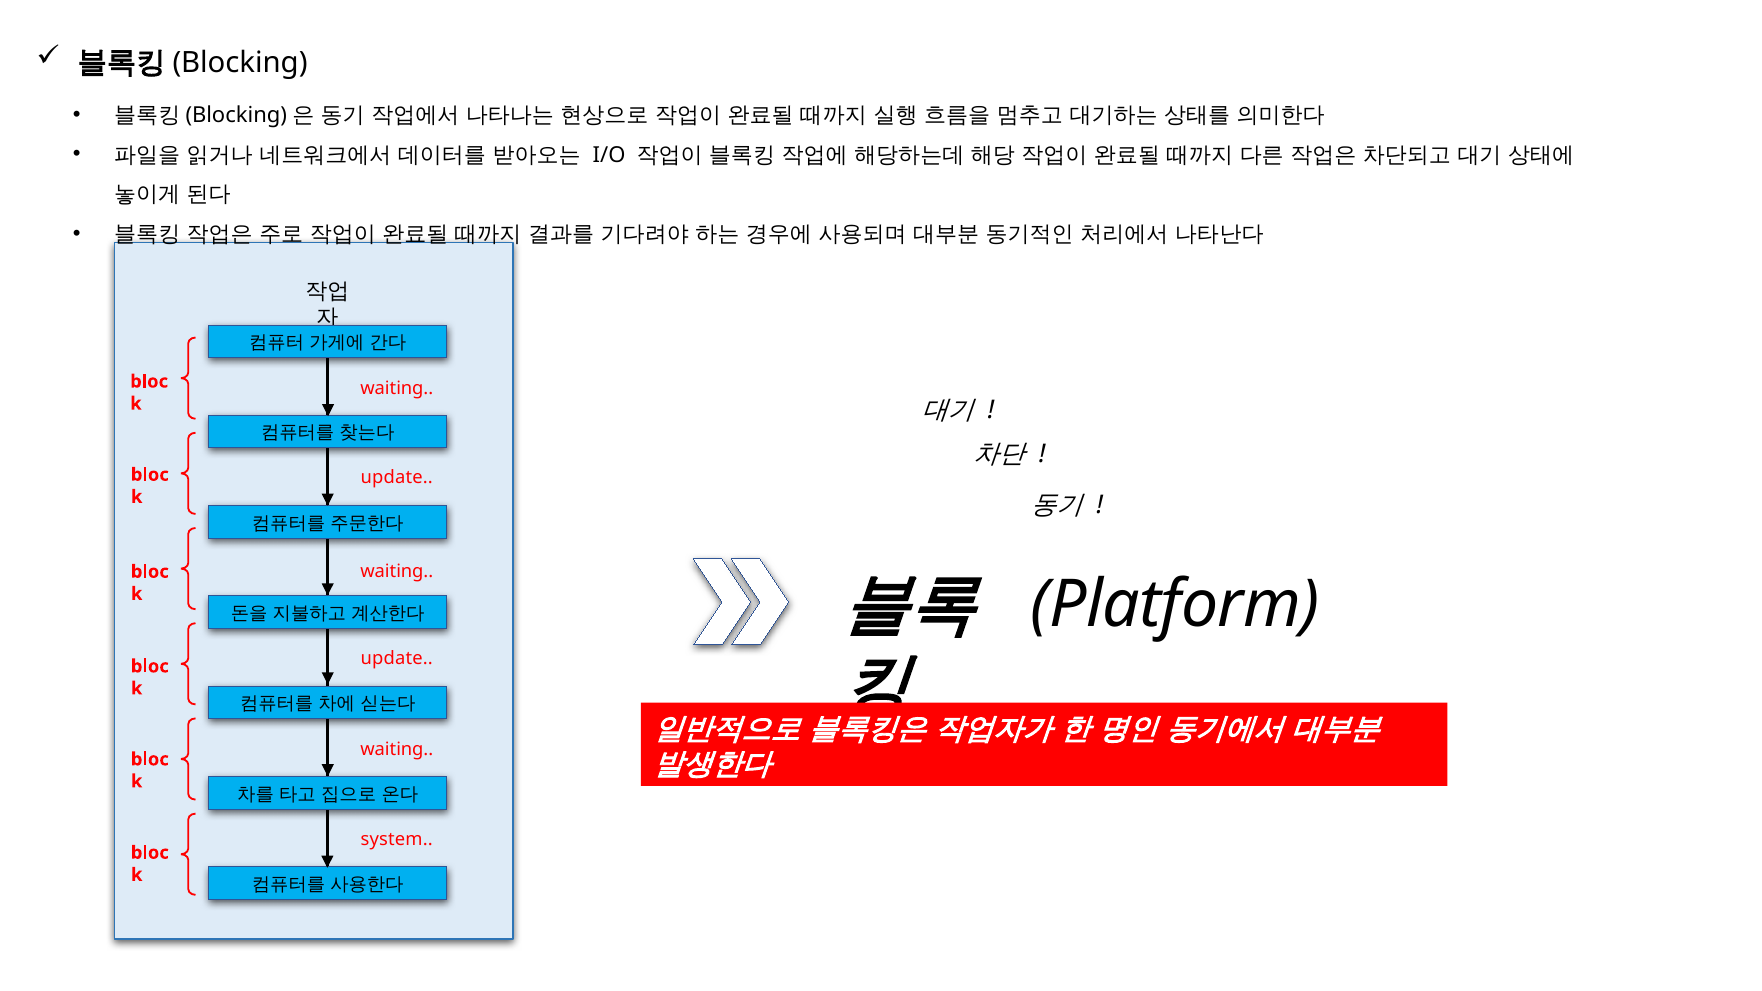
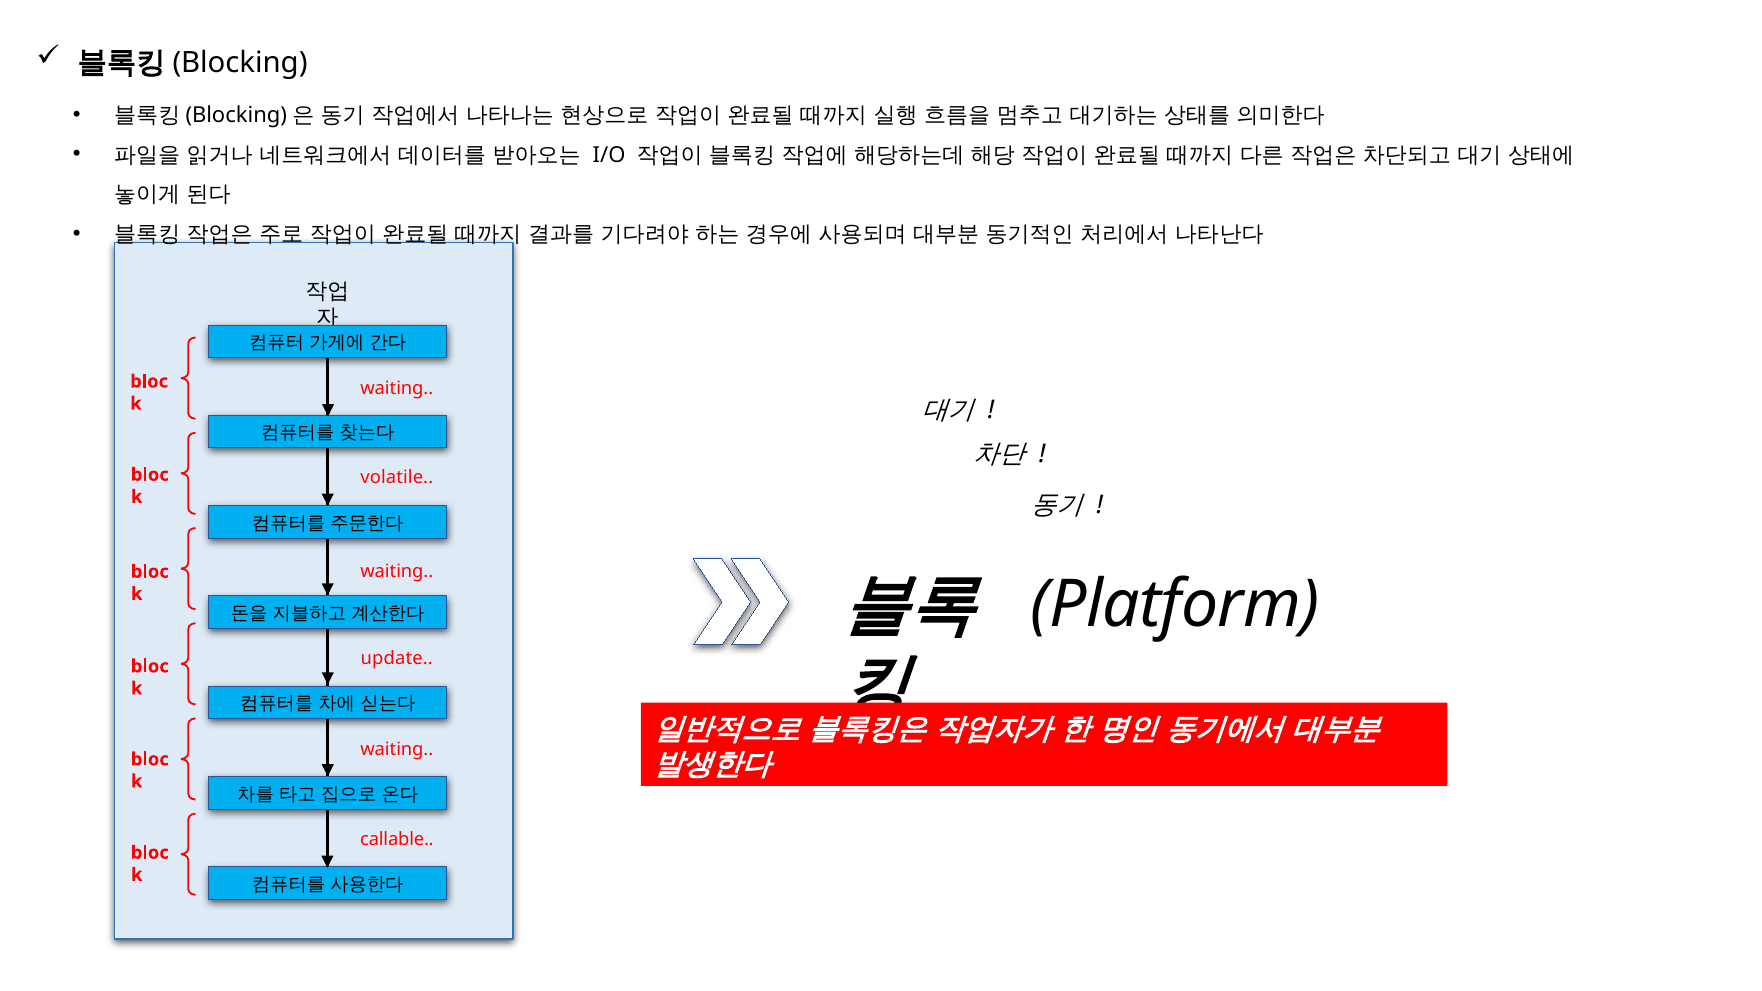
update at (397, 477): update -> volatile
system: system -> callable
